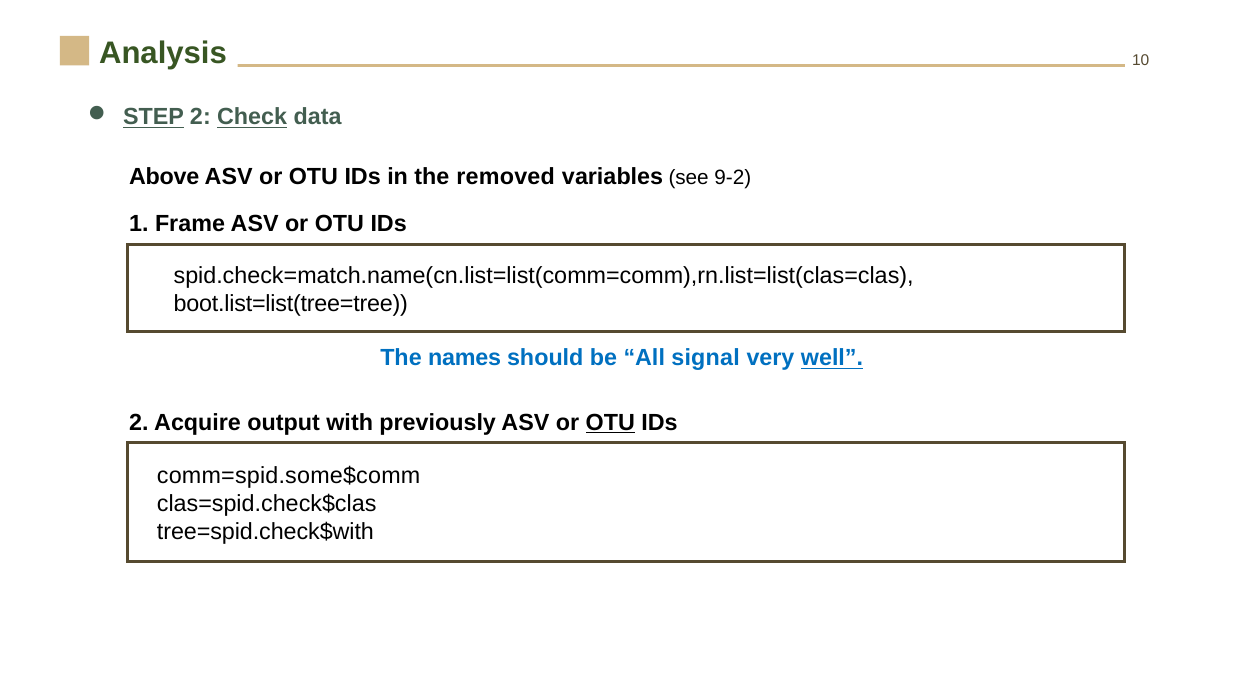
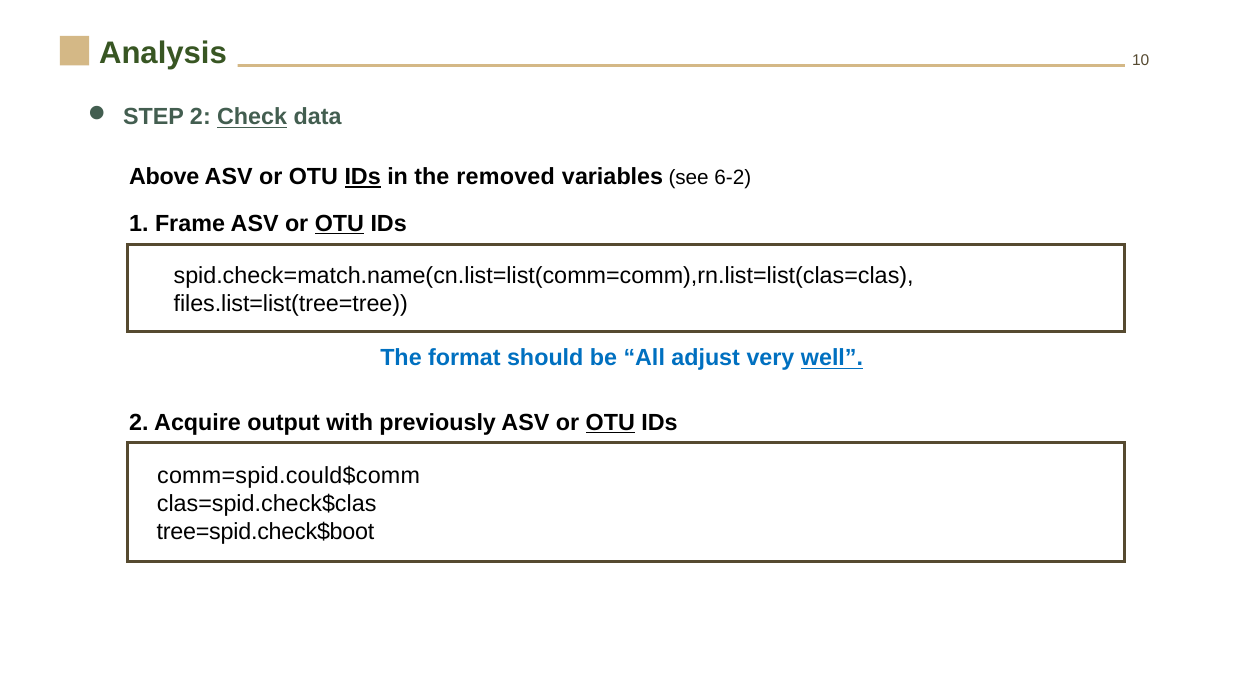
STEP underline: present -> none
IDs at (363, 177) underline: none -> present
9-2: 9-2 -> 6-2
OTU at (339, 223) underline: none -> present
boot.list=list(tree=tree: boot.list=list(tree=tree -> files.list=list(tree=tree
names: names -> format
signal: signal -> adjust
comm=spid.some$comm: comm=spid.some$comm -> comm=spid.could$comm
tree=spid.check$with: tree=spid.check$with -> tree=spid.check$boot
